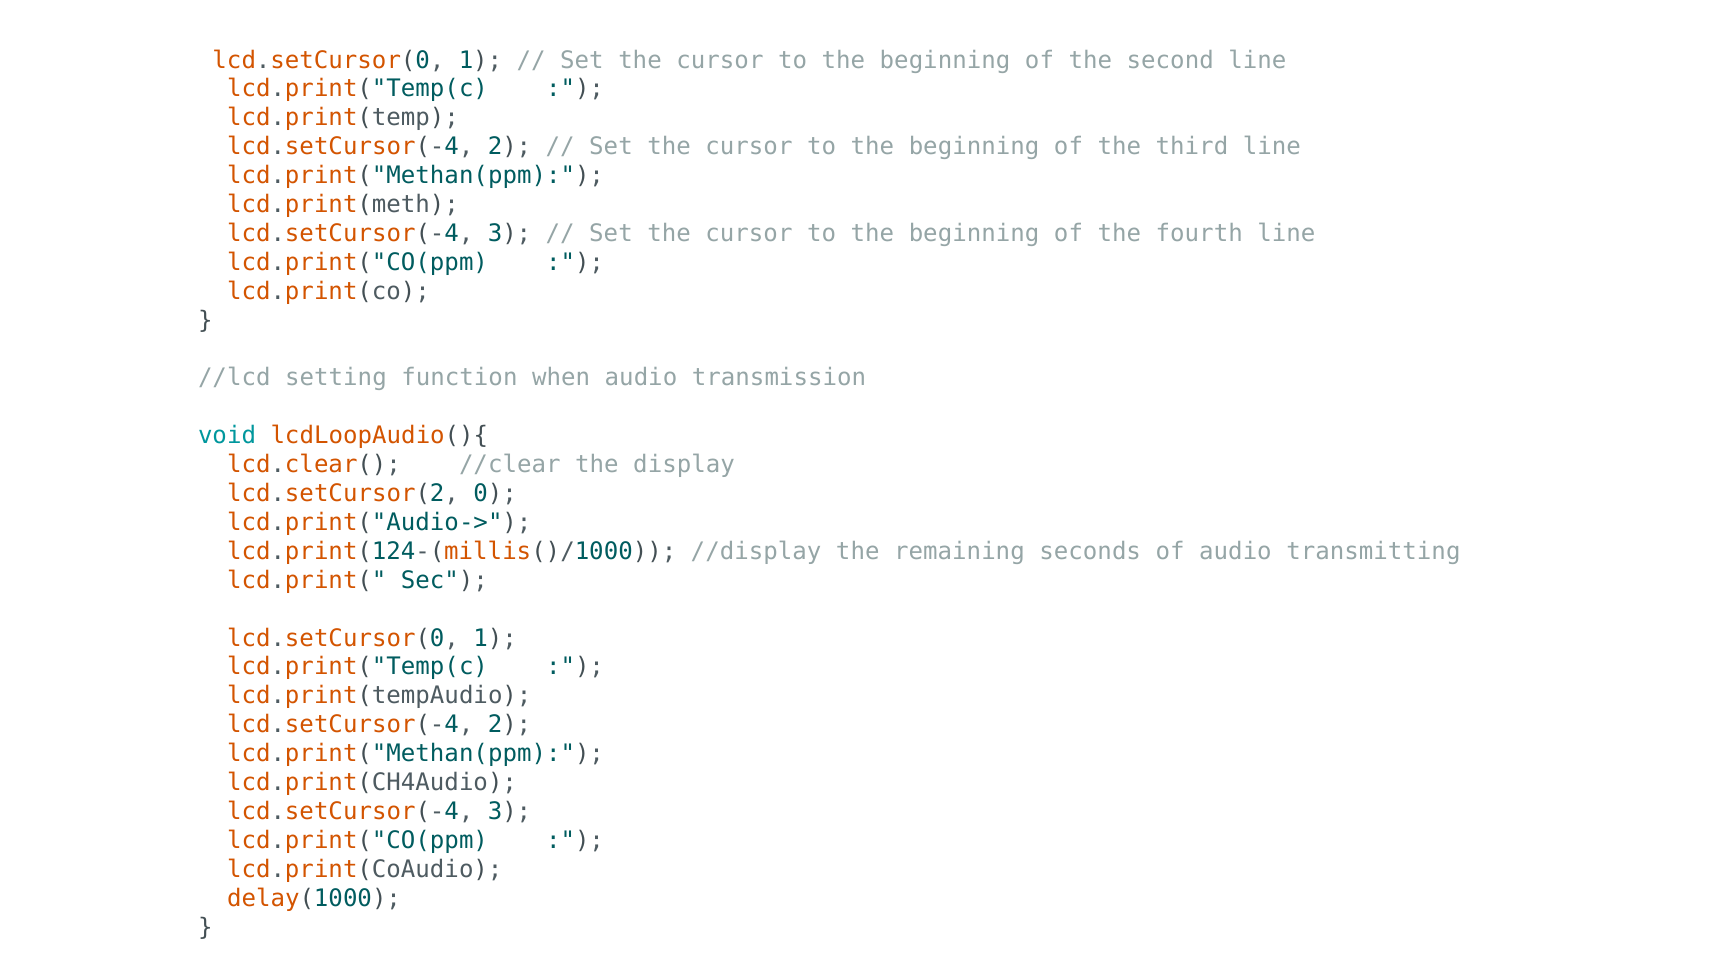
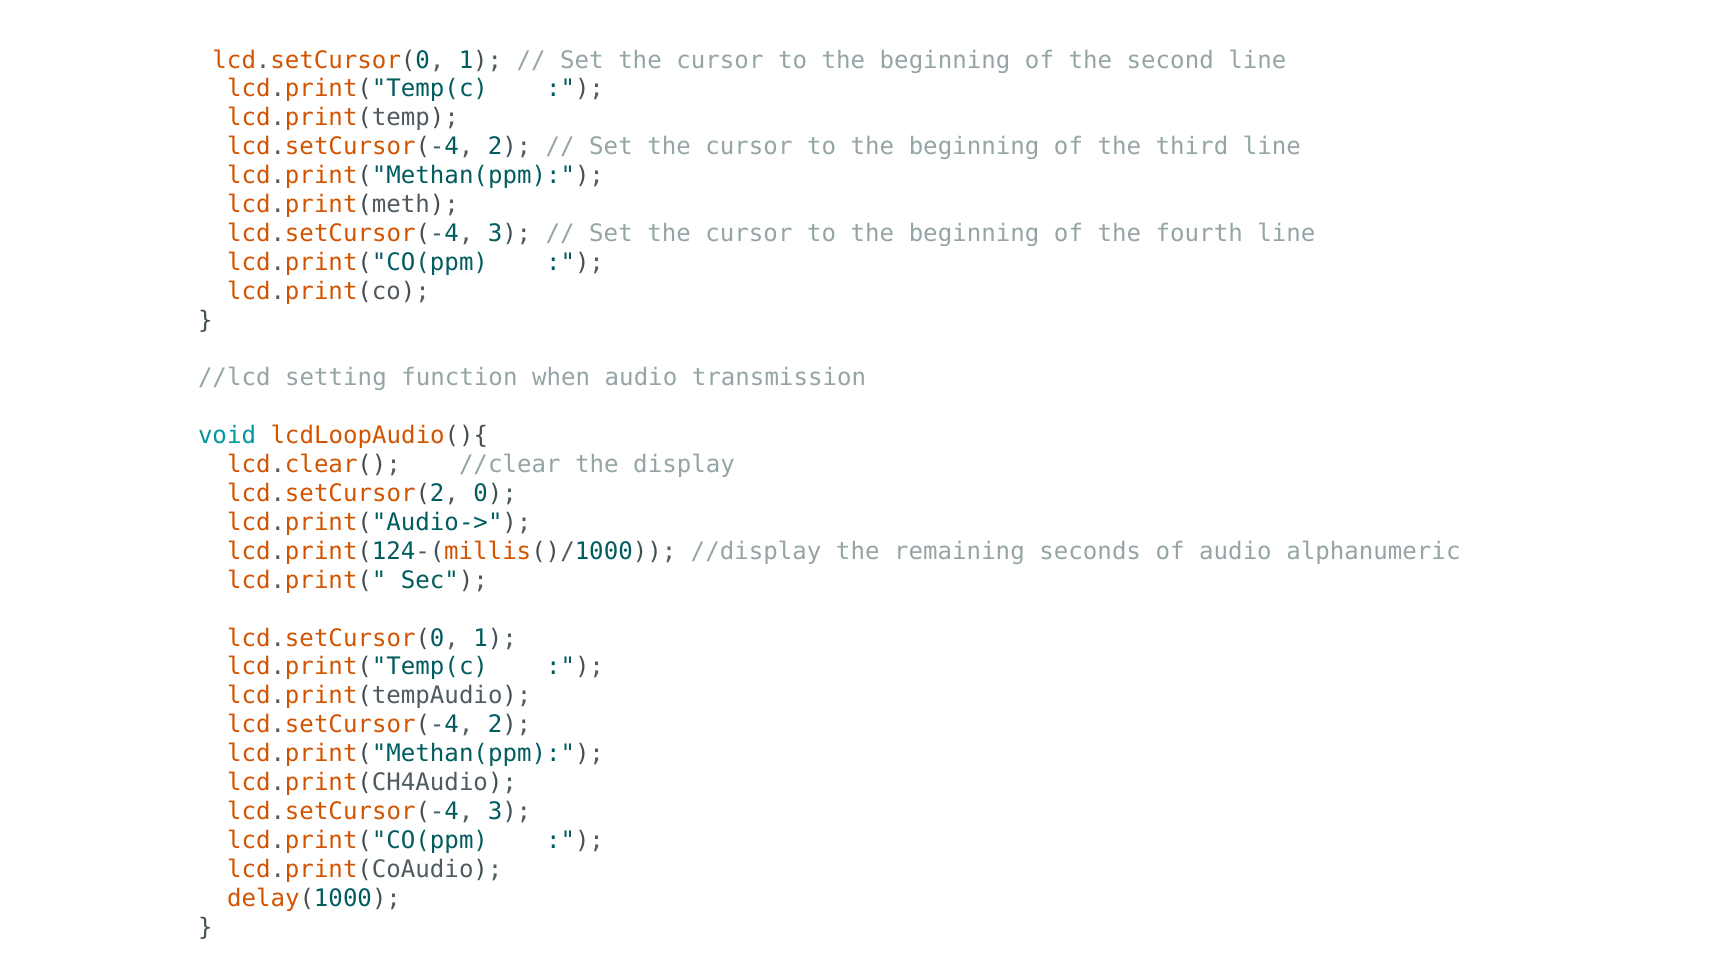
transmitting: transmitting -> alphanumeric
